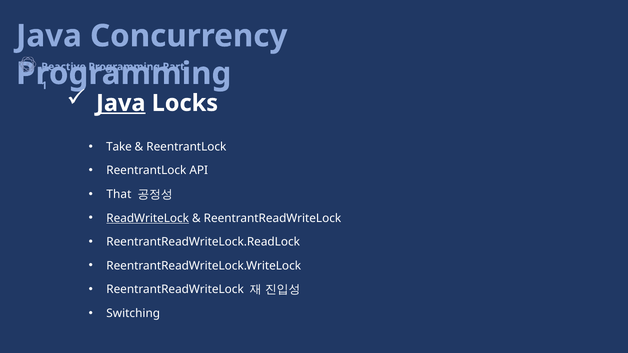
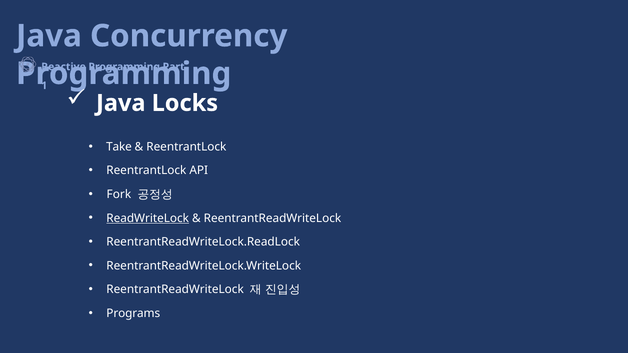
Java at (121, 103) underline: present -> none
That: That -> Fork
Switching: Switching -> Programs
